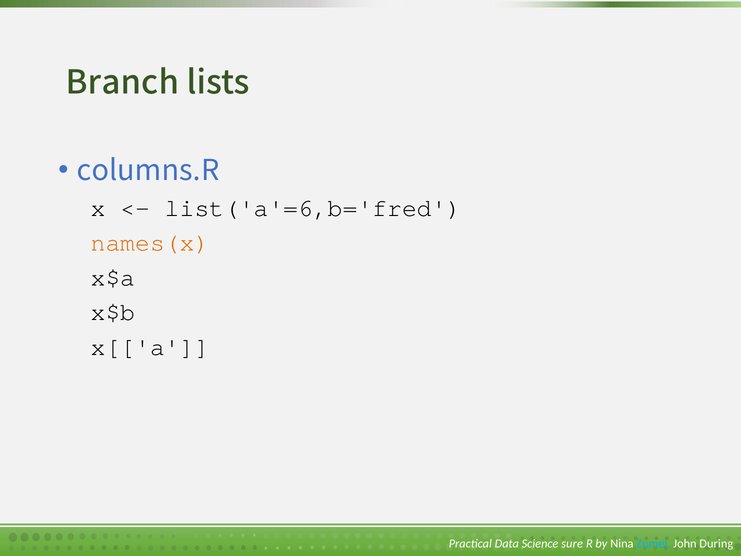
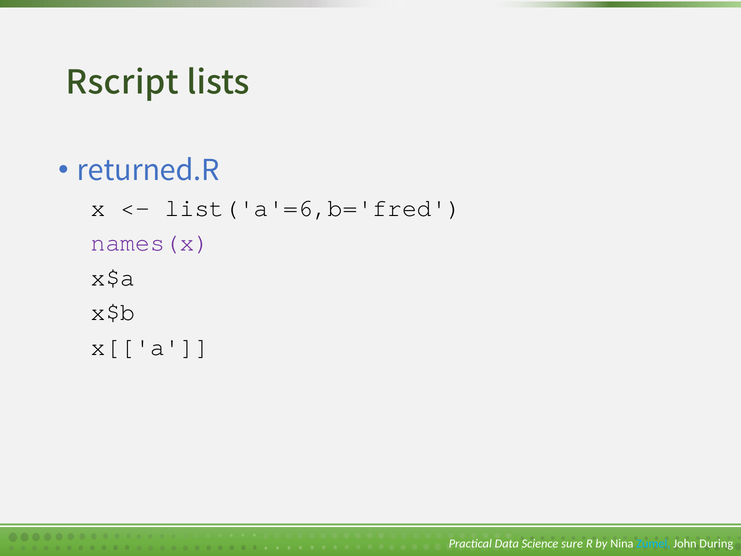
Branch: Branch -> Rscript
columns.R: columns.R -> returned.R
names(x colour: orange -> purple
